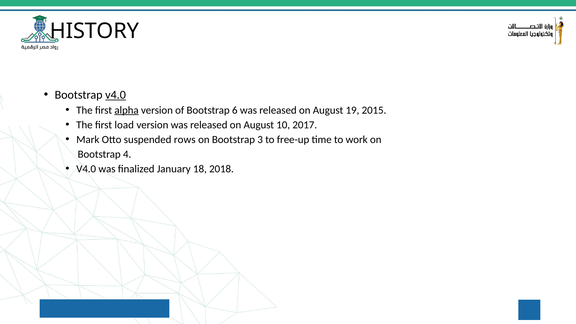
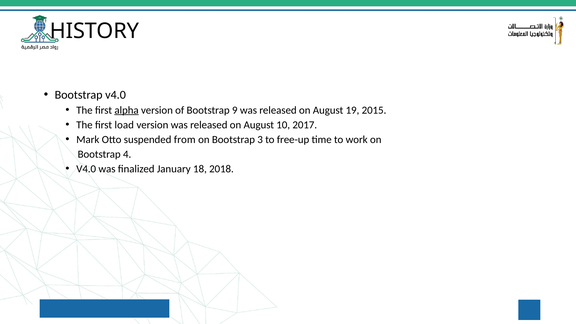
v4.0 at (116, 95) underline: present -> none
6: 6 -> 9
rows: rows -> from
